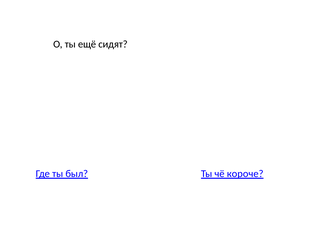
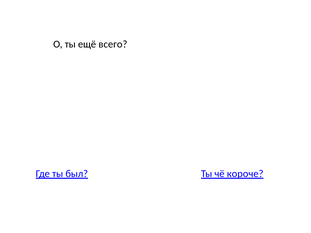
сидят: сидят -> всего
